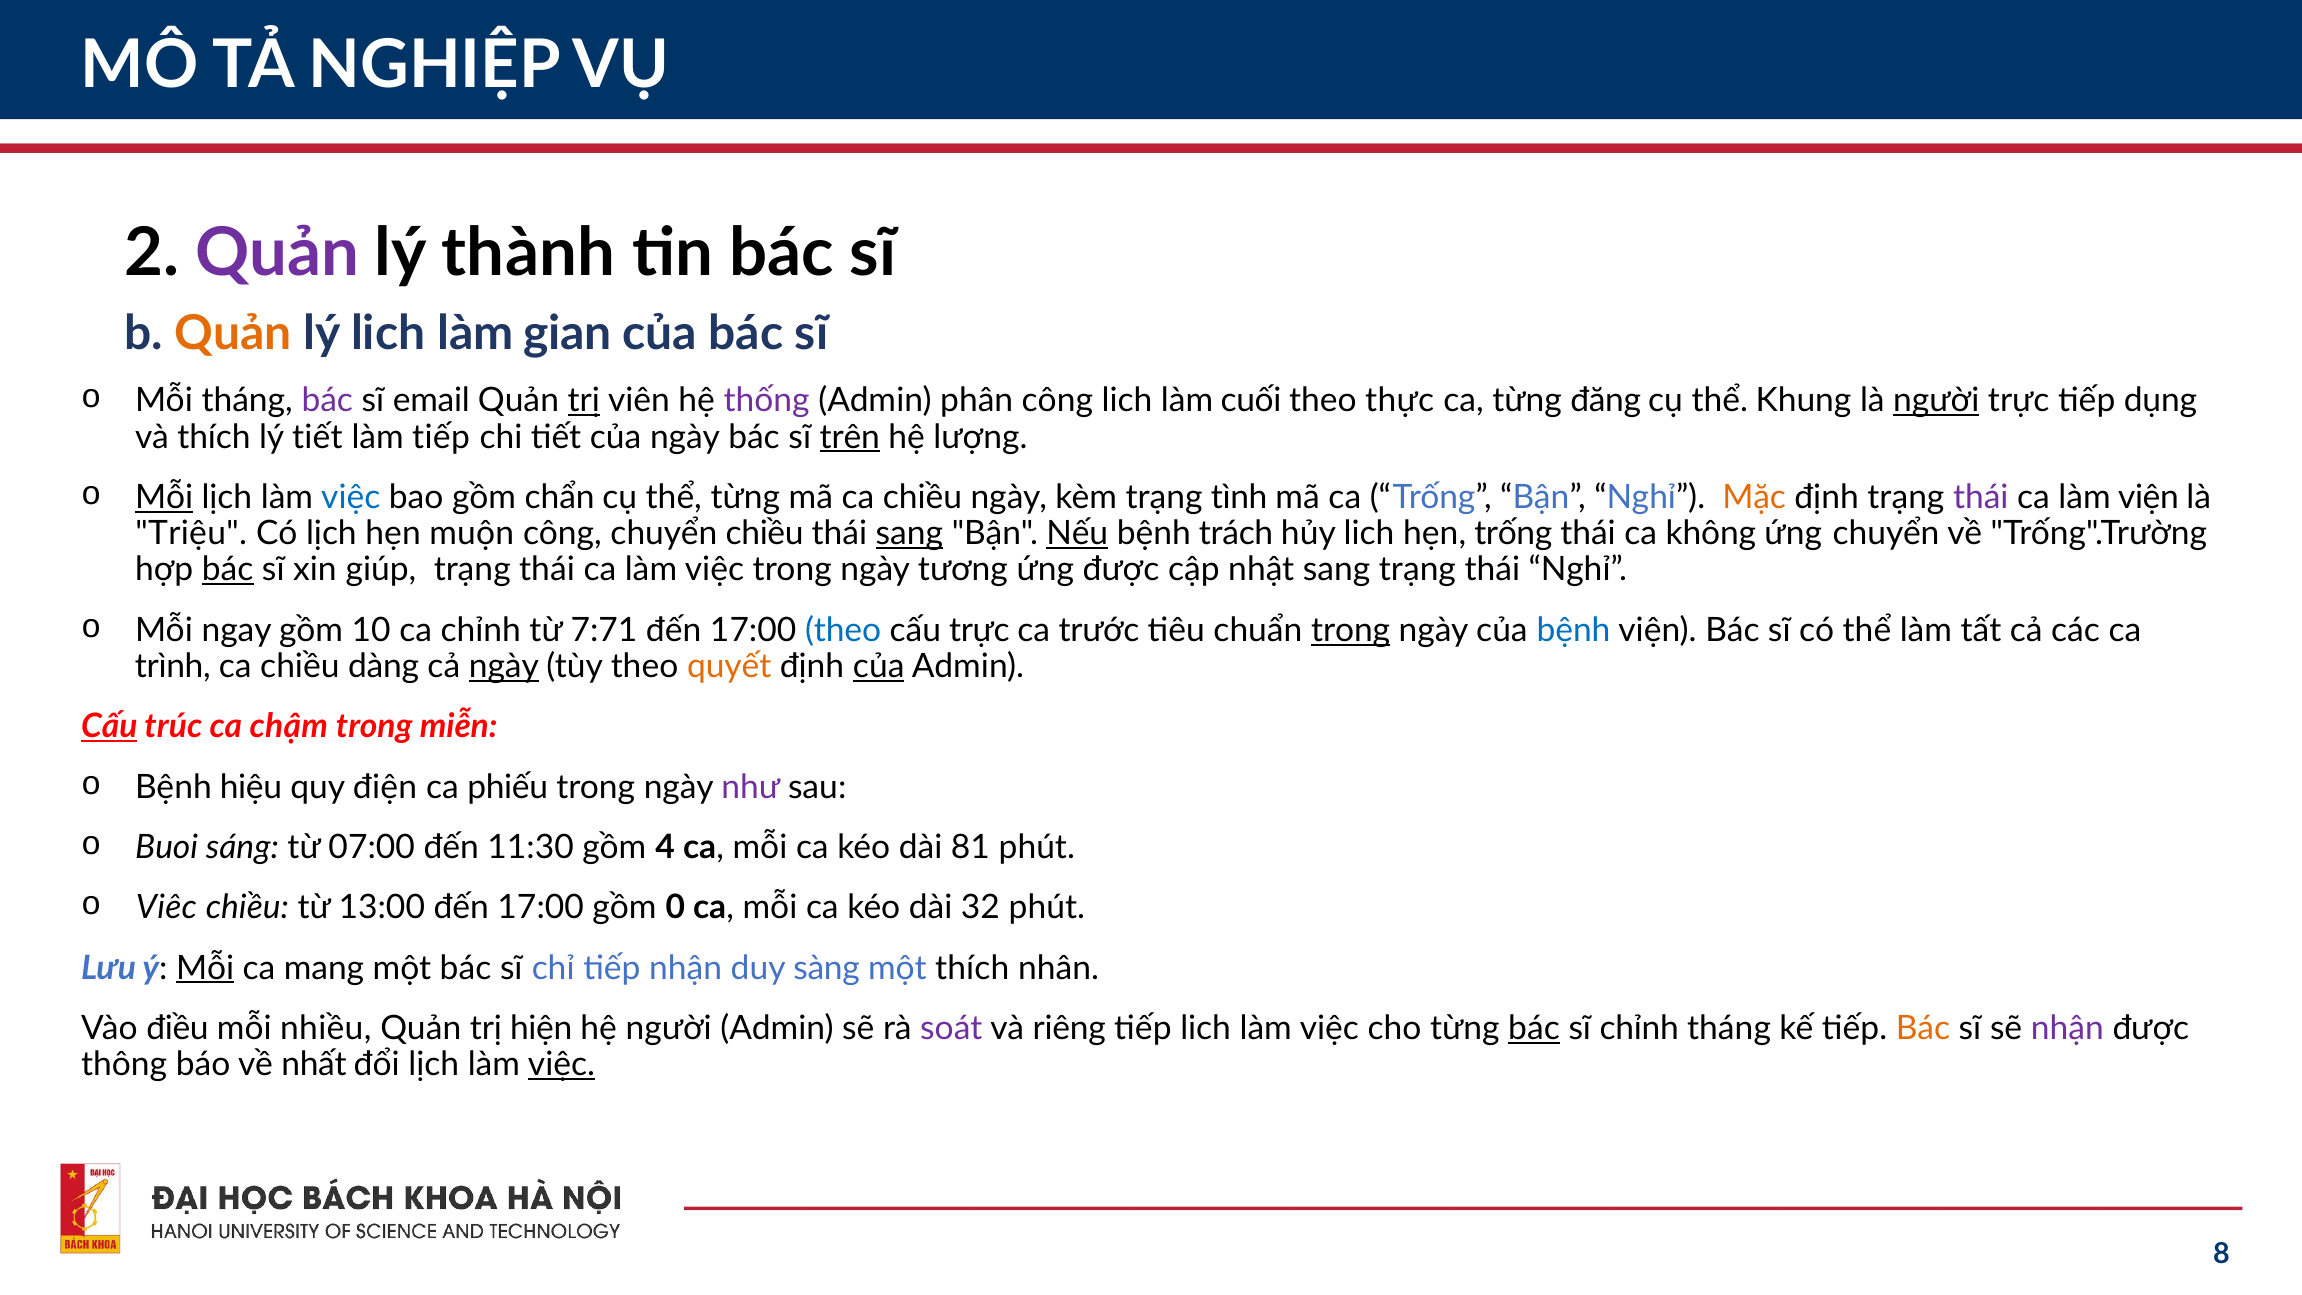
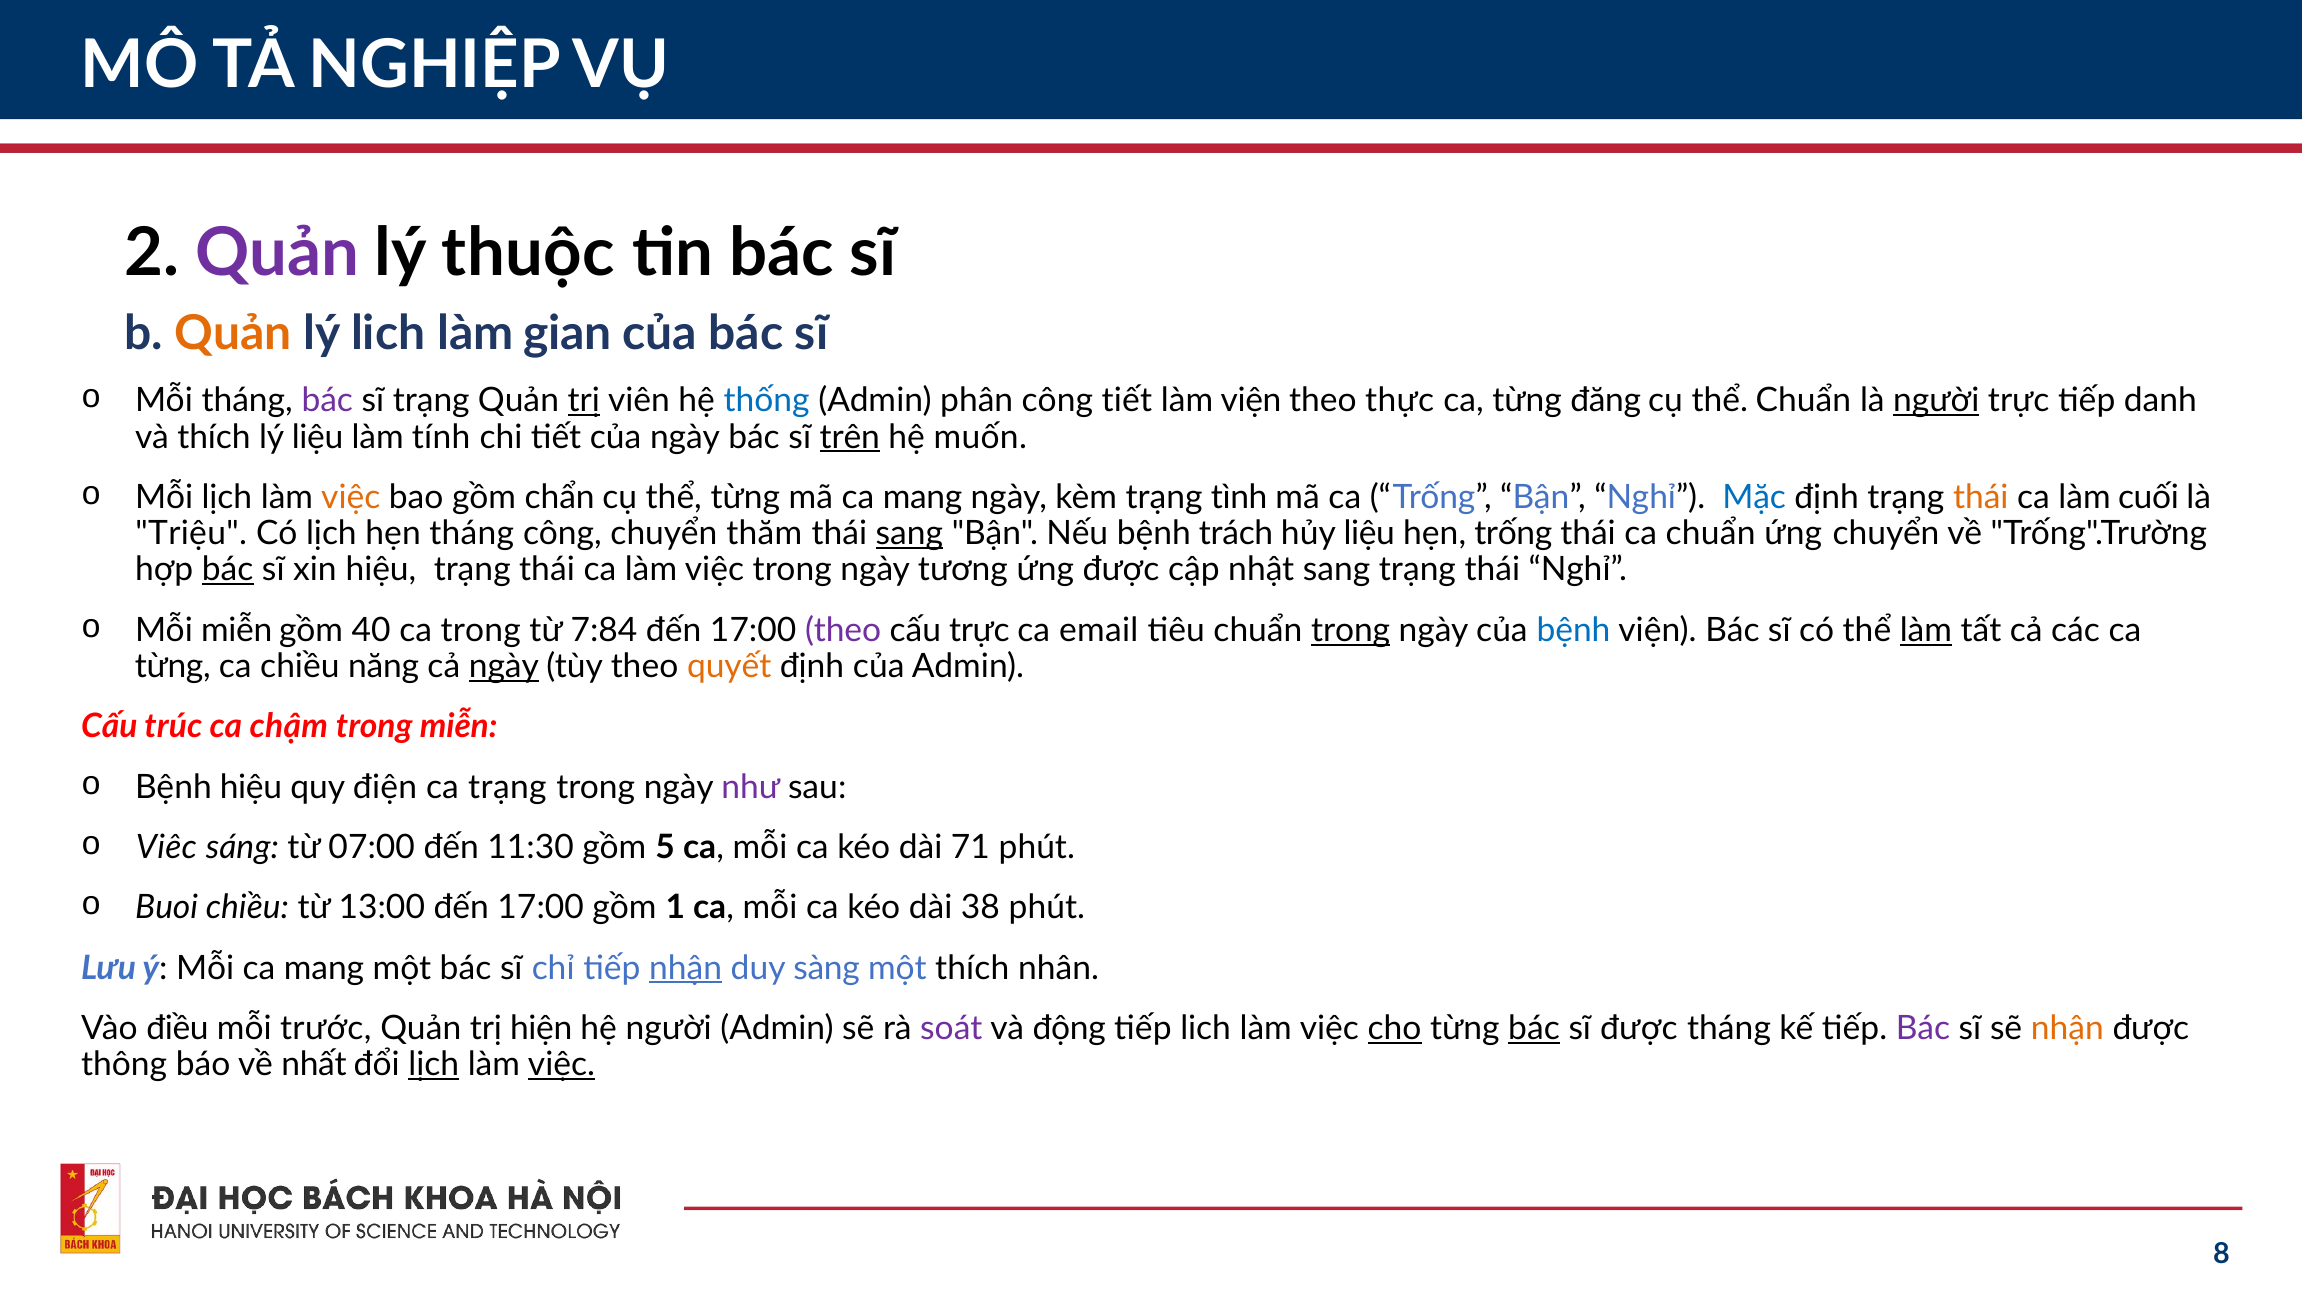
thành: thành -> thuộc
sĩ email: email -> trạng
thống colour: purple -> blue
công lich: lich -> tiết
làm cuối: cuối -> viện
thể Khung: Khung -> Chuẩn
dụng: dụng -> danh
lý tiết: tiết -> liệu
làm tiếp: tiếp -> tính
lượng: lượng -> muốn
Mỗi at (164, 497) underline: present -> none
việc at (351, 497) colour: blue -> orange
mã ca chiều: chiều -> mang
Mặc colour: orange -> blue
thái at (1981, 497) colour: purple -> orange
làm viện: viện -> cuối
hẹn muộn: muộn -> tháng
chuyển chiều: chiều -> thăm
Nếu underline: present -> none
hủy lich: lich -> liệu
ca không: không -> chuẩn
xin giúp: giúp -> hiệu
Mỗi ngay: ngay -> miễn
10: 10 -> 40
ca chỉnh: chỉnh -> trong
7:71: 7:71 -> 7:84
theo at (843, 630) colour: blue -> purple
trước: trước -> email
làm at (1926, 630) underline: none -> present
trình at (173, 666): trình -> từng
dàng: dàng -> năng
của at (879, 666) underline: present -> none
Cấu at (109, 727) underline: present -> none
ca phiếu: phiếu -> trạng
Buoi: Buoi -> Viêc
4: 4 -> 5
81: 81 -> 71
Viêc: Viêc -> Buoi
0: 0 -> 1
32: 32 -> 38
Mỗi at (205, 968) underline: present -> none
nhận at (686, 968) underline: none -> present
nhiều: nhiều -> trước
riêng: riêng -> động
cho underline: none -> present
sĩ chỉnh: chỉnh -> được
Bác at (1923, 1028) colour: orange -> purple
nhận at (2067, 1028) colour: purple -> orange
lịch at (434, 1064) underline: none -> present
